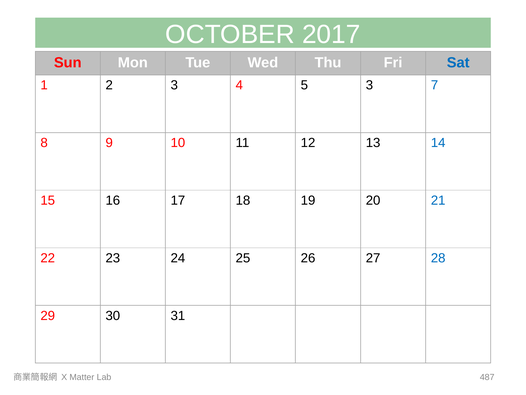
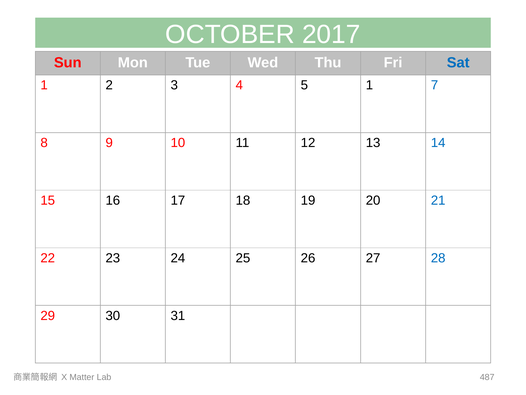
5 3: 3 -> 1
